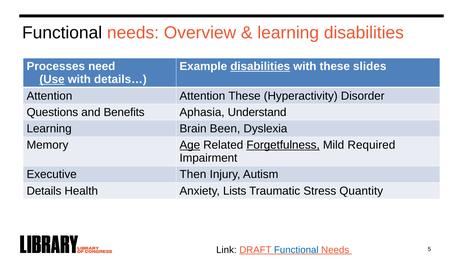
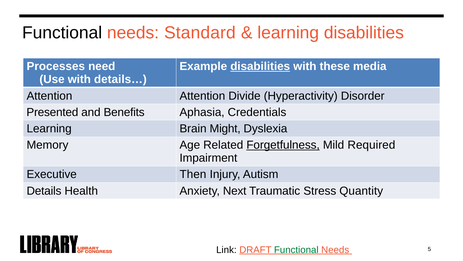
Overview: Overview -> Standard
slides: slides -> media
Use underline: present -> none
Attention These: These -> Divide
Questions: Questions -> Presented
Understand: Understand -> Credentials
Been: Been -> Might
Age underline: present -> none
Lists: Lists -> Next
Functional at (296, 249) colour: blue -> green
